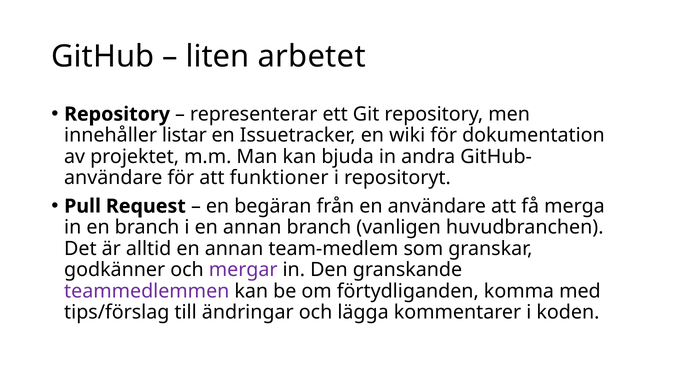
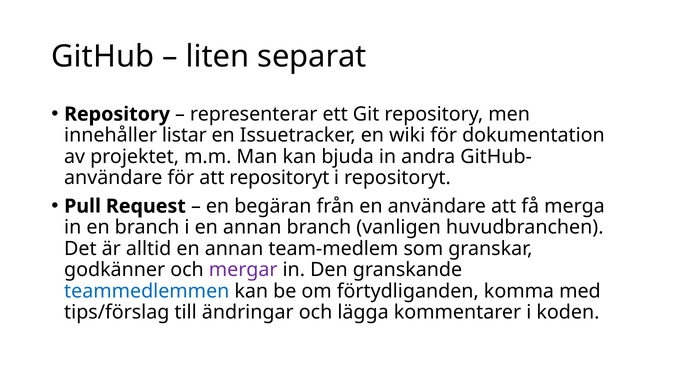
arbetet: arbetet -> separat
att funktioner: funktioner -> repositoryt
teammedlemmen colour: purple -> blue
